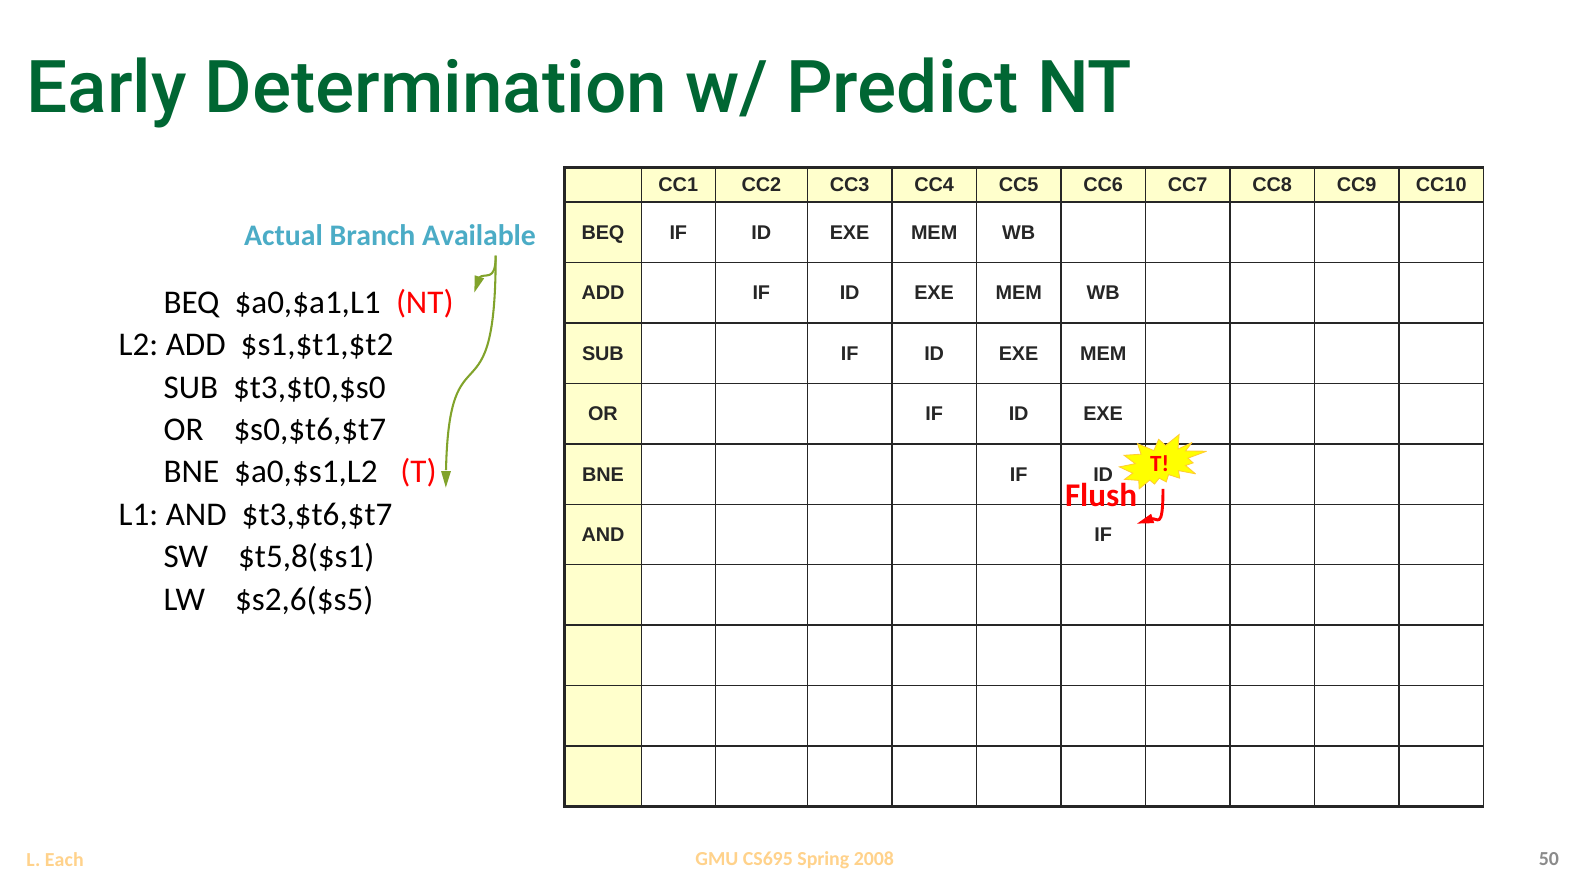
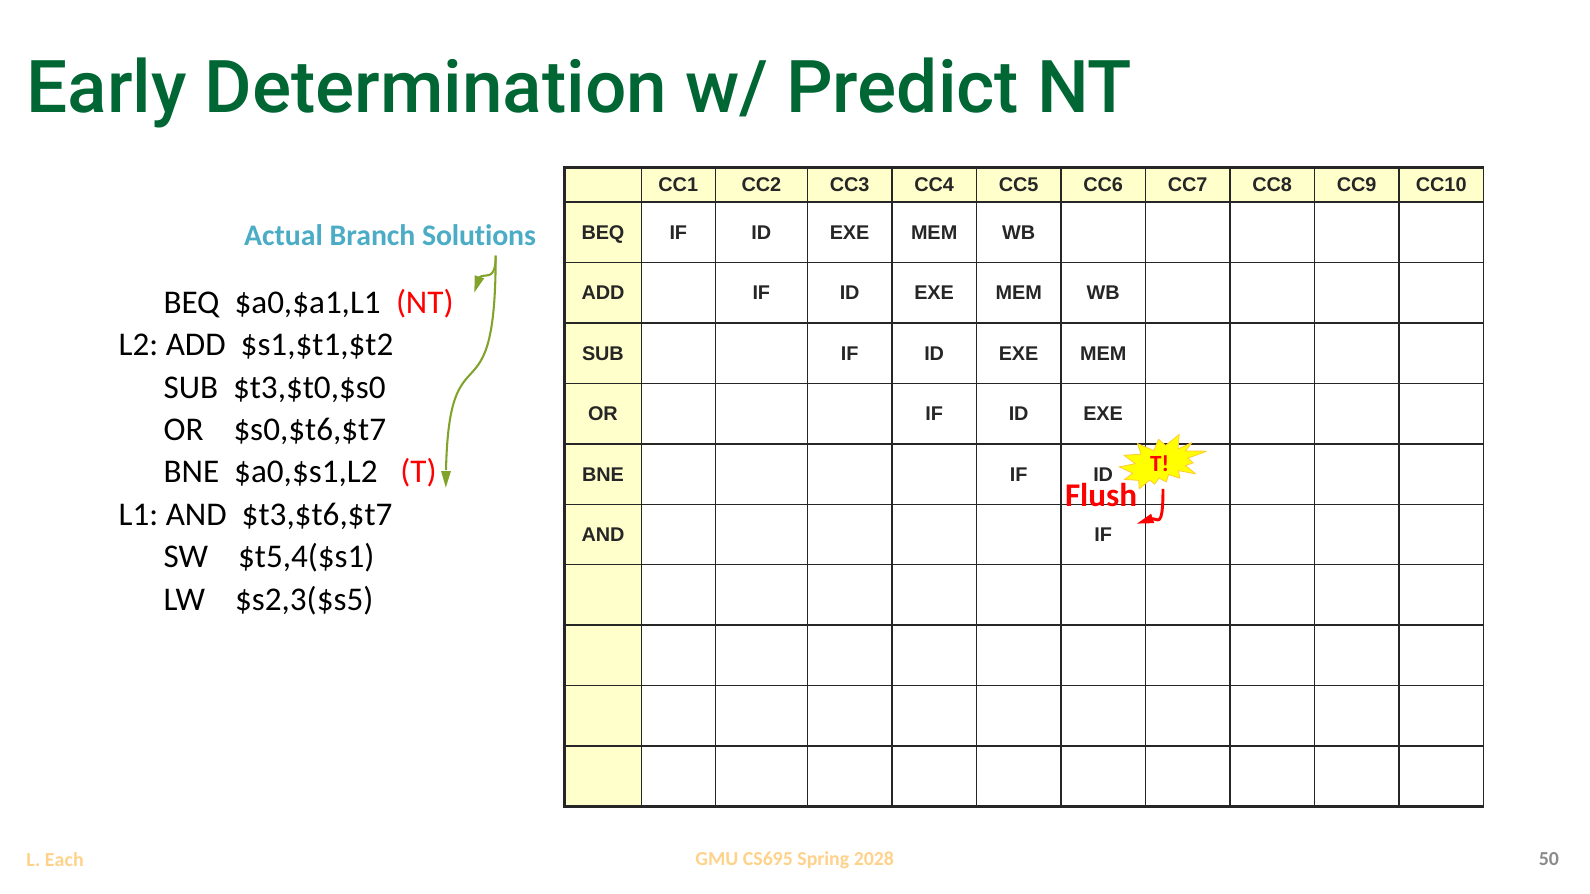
Available: Available -> Solutions
$t5,8($s1: $t5,8($s1 -> $t5,4($s1
$s2,6($s5: $s2,6($s5 -> $s2,3($s5
2008: 2008 -> 2028
